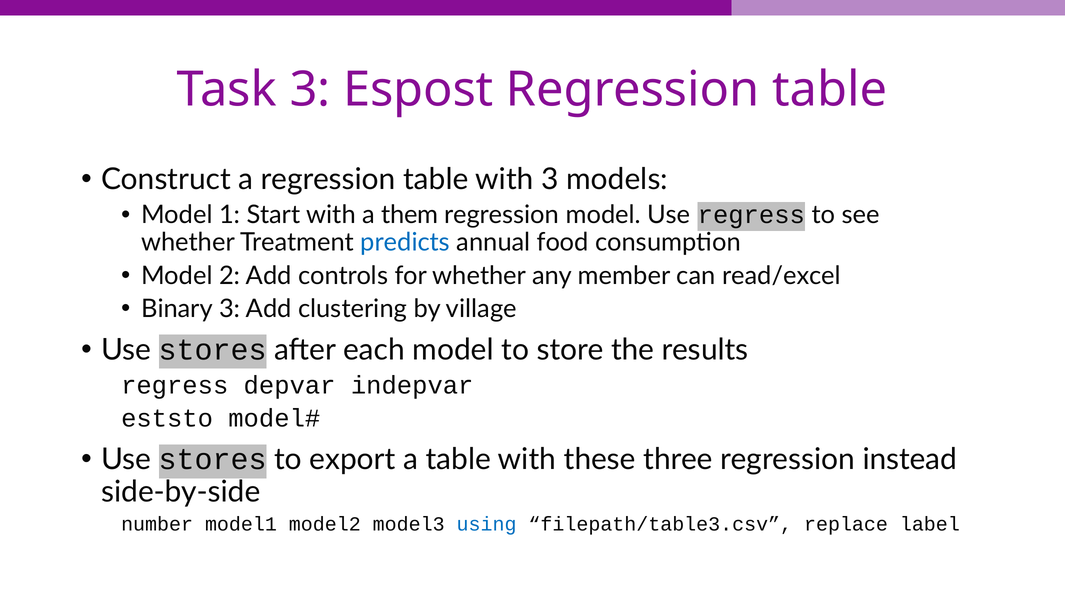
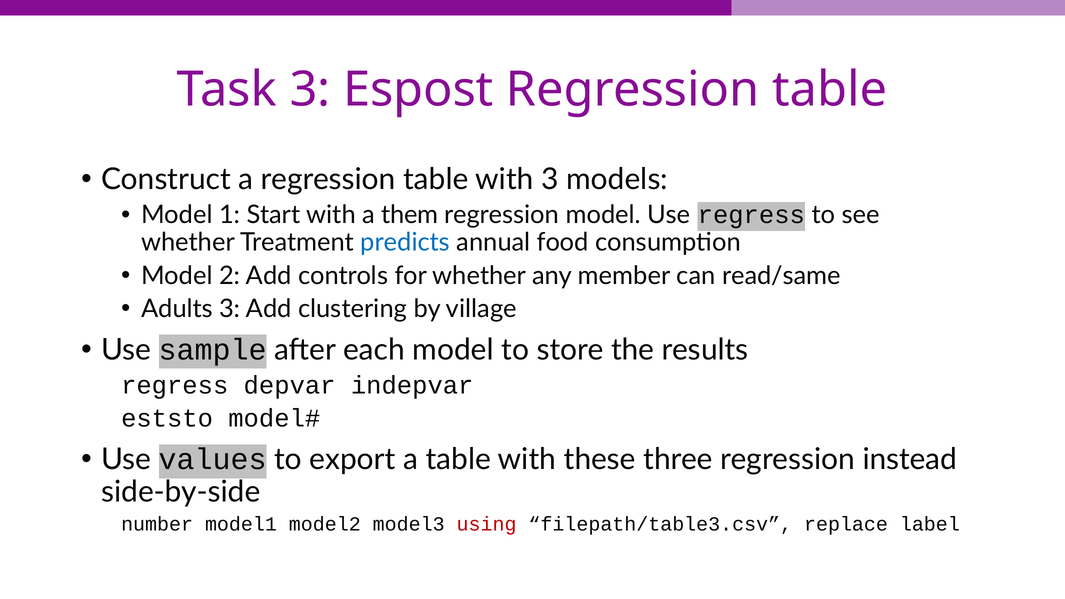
read/excel: read/excel -> read/same
Binary: Binary -> Adults
stores at (213, 350): stores -> sample
stores at (213, 459): stores -> values
using colour: blue -> red
